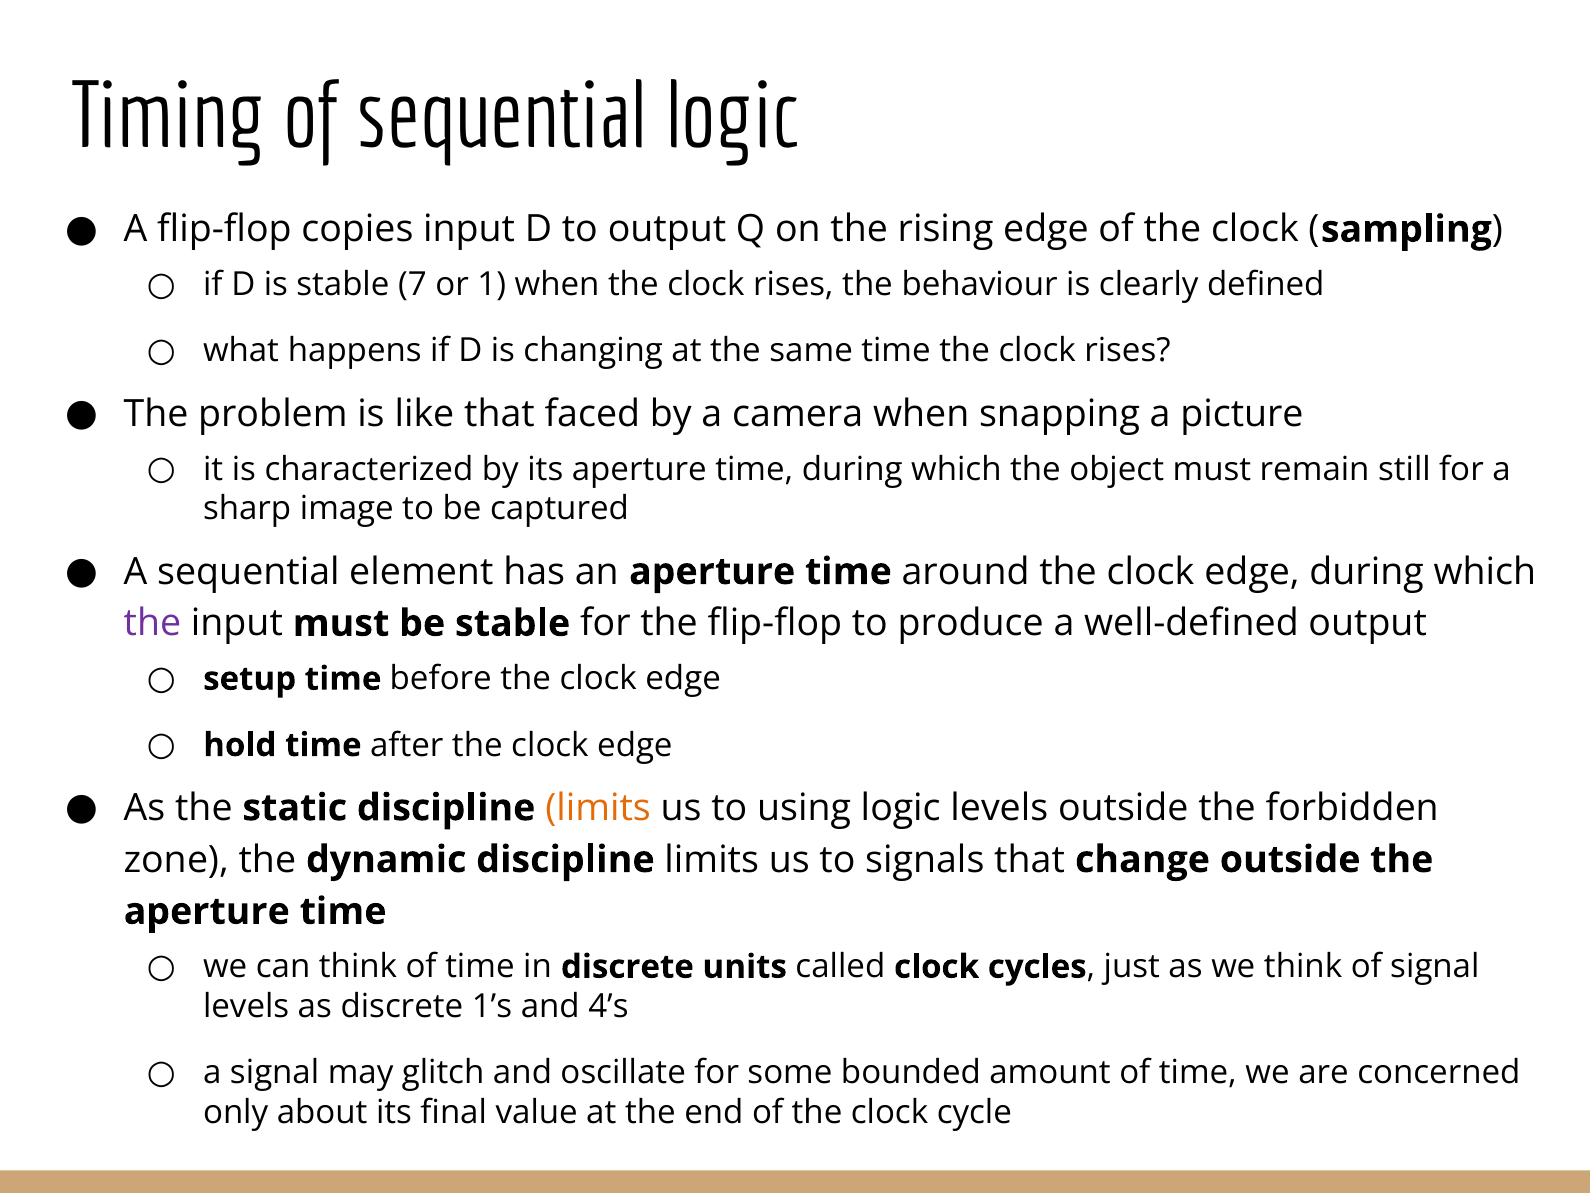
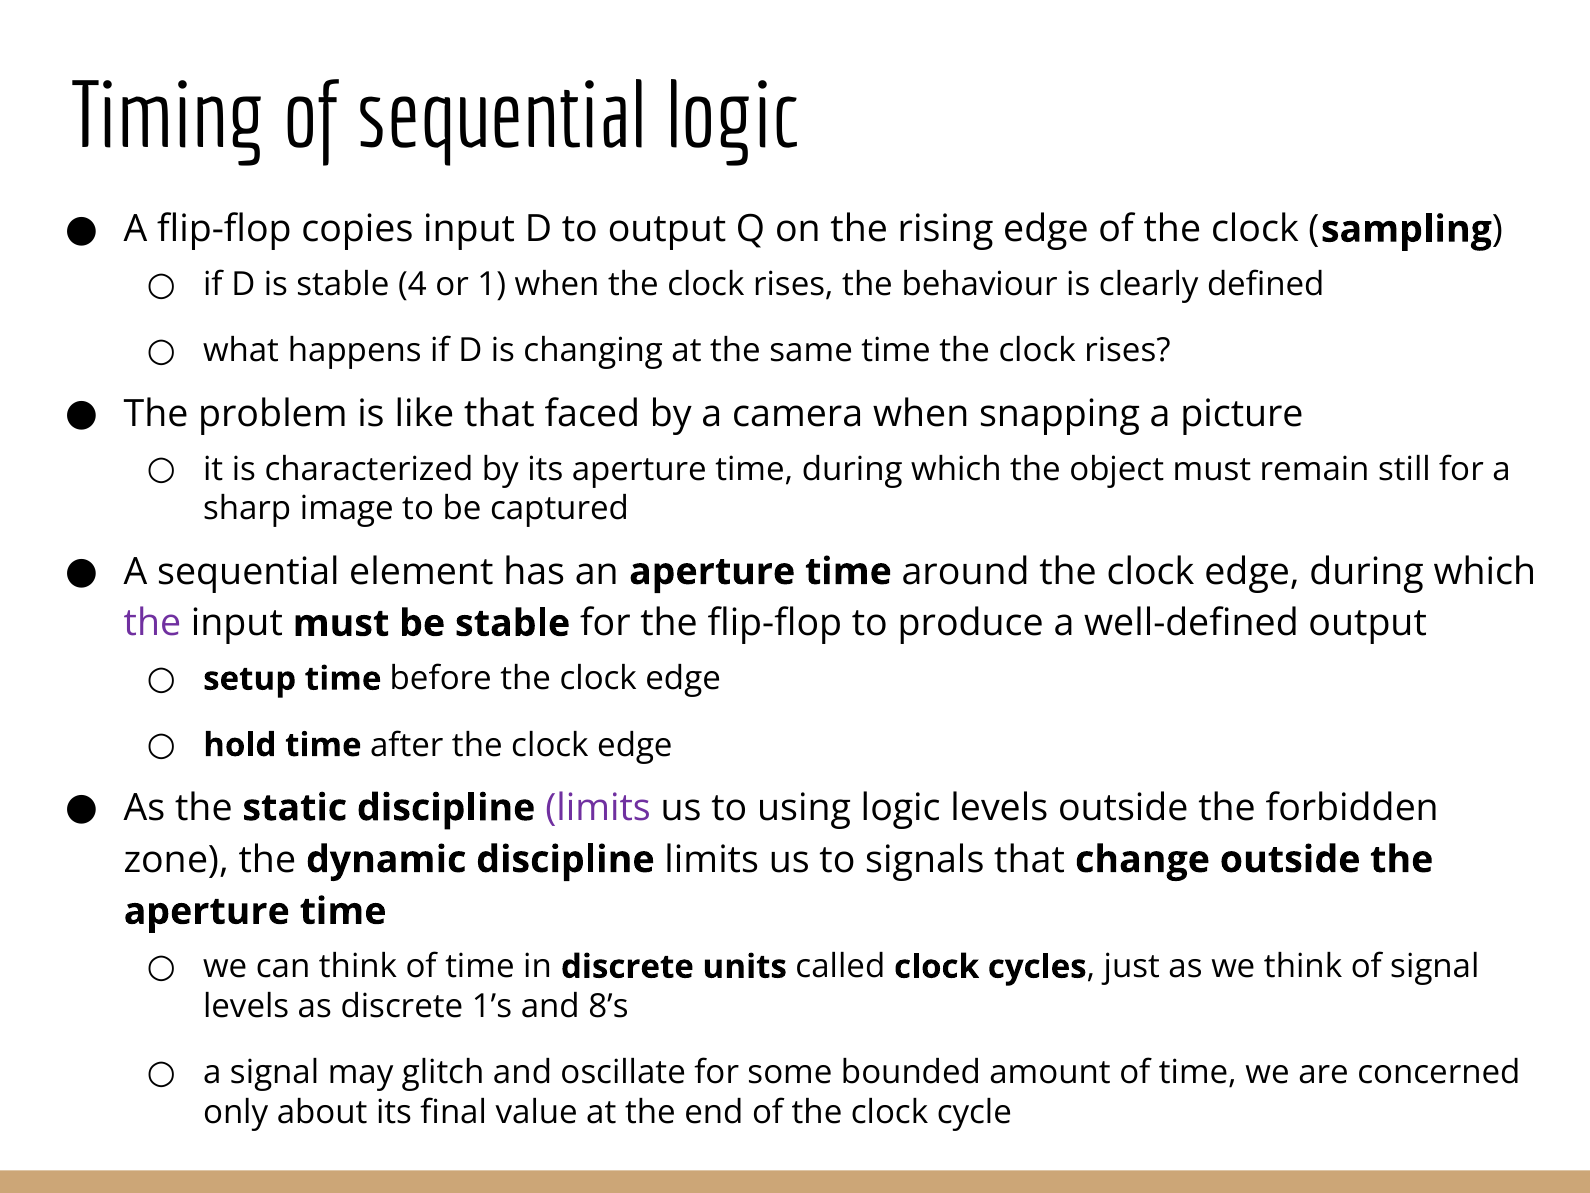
7: 7 -> 4
limits at (598, 808) colour: orange -> purple
4’s: 4’s -> 8’s
